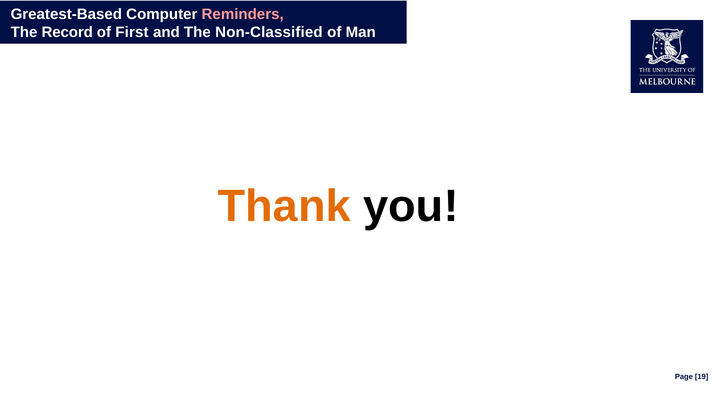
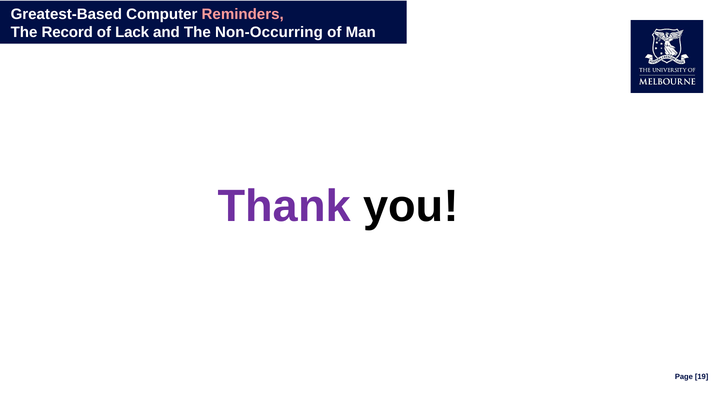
First: First -> Lack
Non-Classified: Non-Classified -> Non-Occurring
Thank colour: orange -> purple
